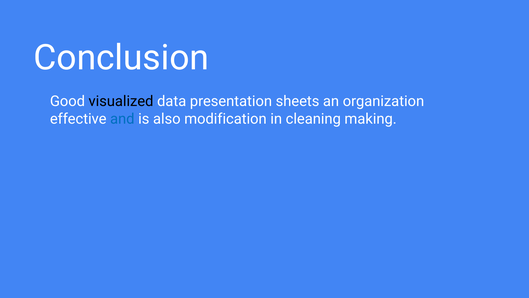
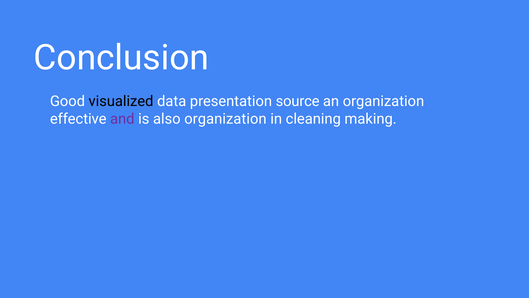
sheets: sheets -> source
and colour: blue -> purple
also modification: modification -> organization
